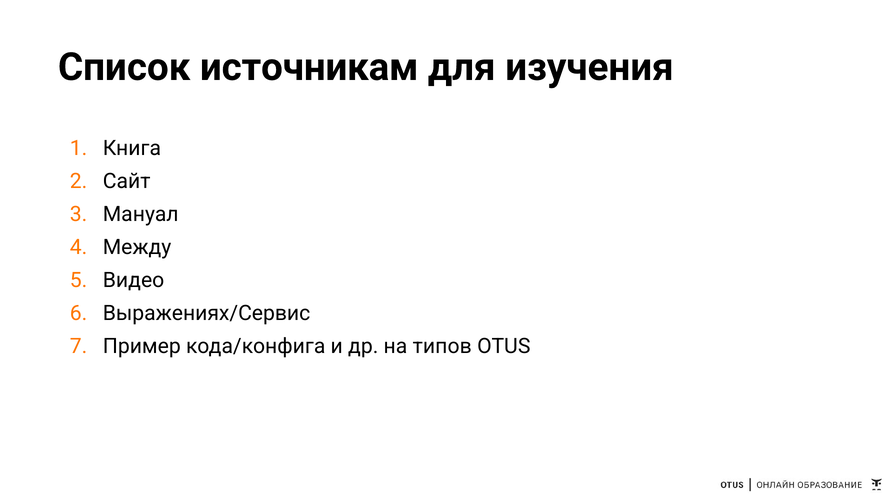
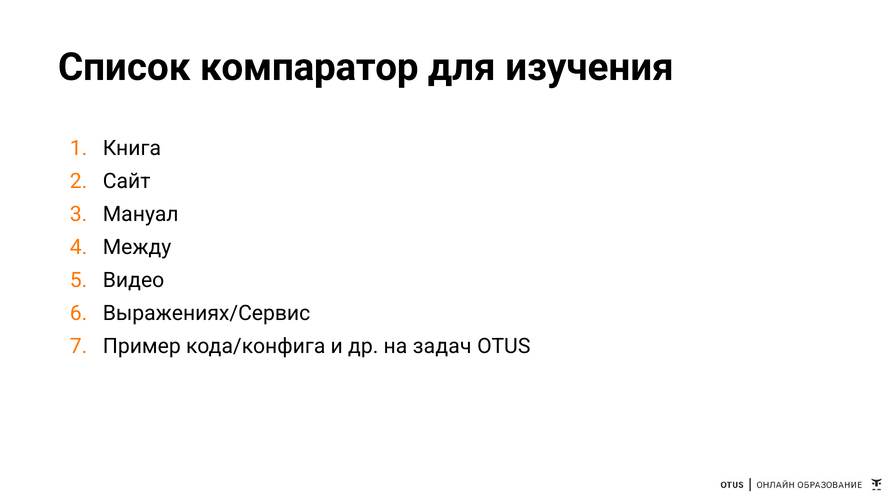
источникам: источникам -> компаратор
типов: типов -> задач
